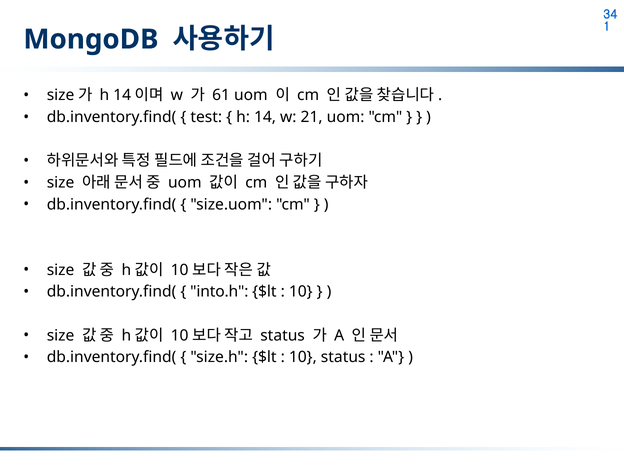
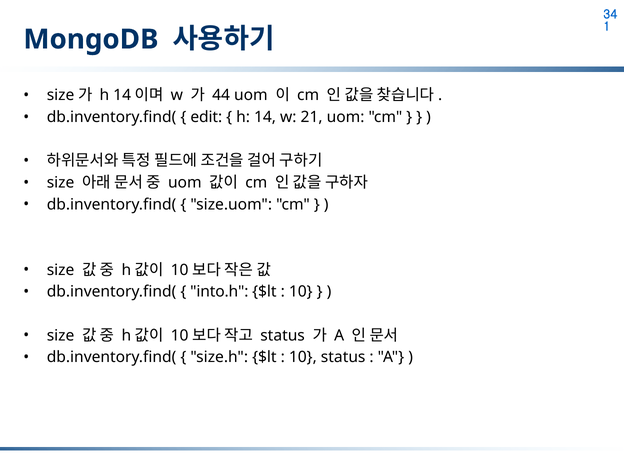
61: 61 -> 44
test: test -> edit
